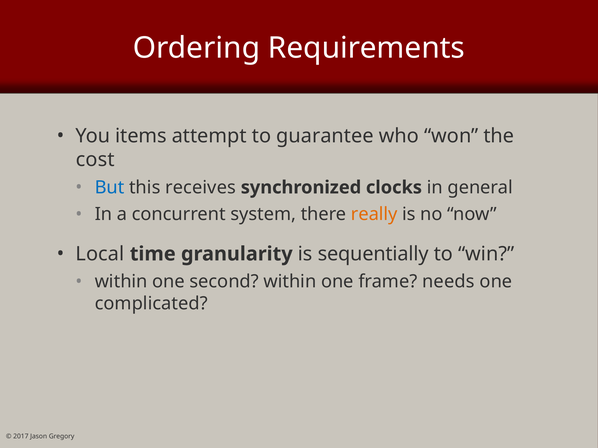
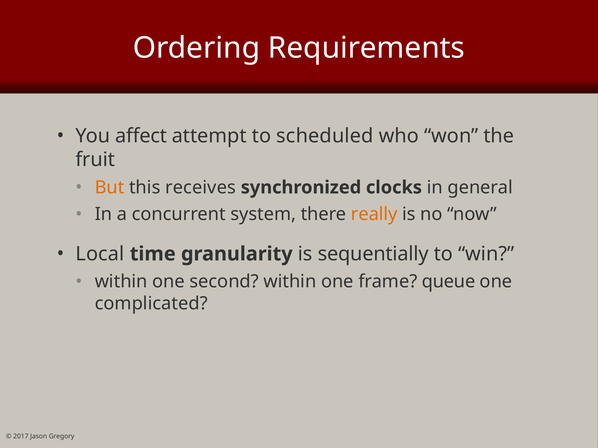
items: items -> affect
guarantee: guarantee -> scheduled
cost: cost -> fruit
But colour: blue -> orange
needs: needs -> queue
